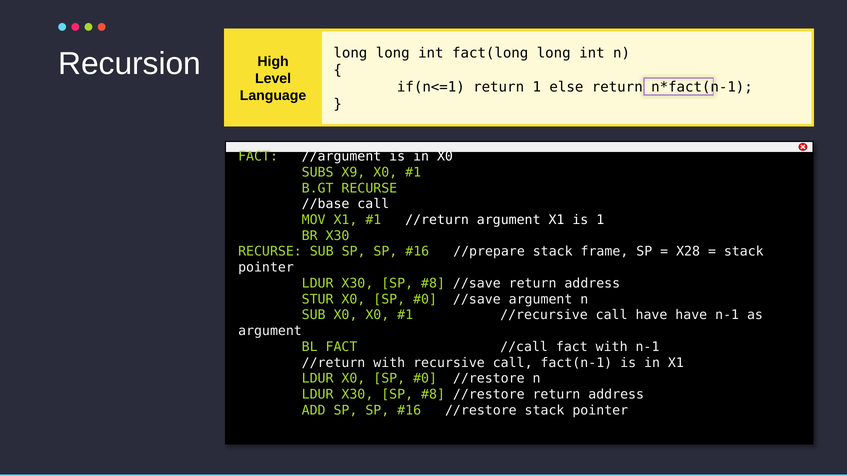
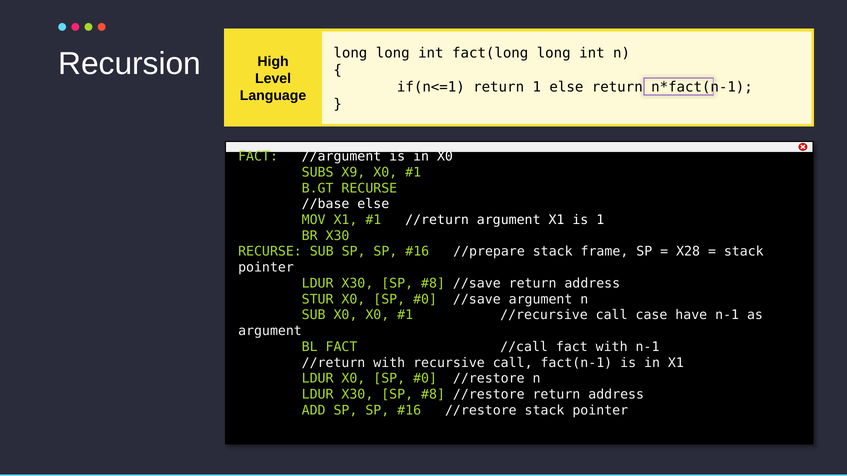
//base call: call -> else
call have: have -> case
